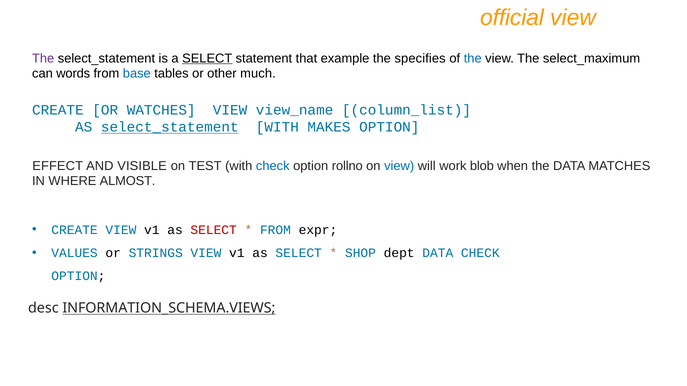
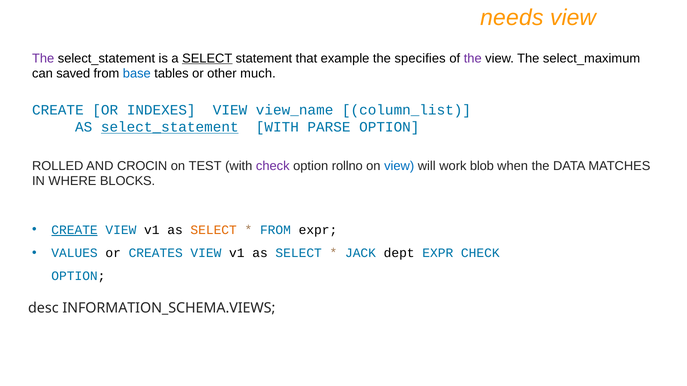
official: official -> needs
the at (473, 58) colour: blue -> purple
words: words -> saved
WATCHES: WATCHES -> INDEXES
MAKES: MAKES -> PARSE
EFFECT: EFFECT -> ROLLED
VISIBLE: VISIBLE -> CROCIN
check at (273, 166) colour: blue -> purple
ALMOST: ALMOST -> BLOCKS
CREATE at (75, 230) underline: none -> present
SELECT at (214, 230) colour: red -> orange
STRINGS: STRINGS -> CREATES
SHOP: SHOP -> JACK
dept DATA: DATA -> EXPR
INFORMATION_SCHEMA.VIEWS underline: present -> none
